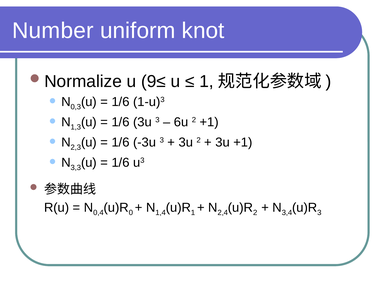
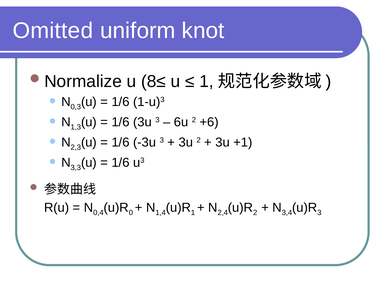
Number: Number -> Omitted
9≤: 9≤ -> 8≤
2 +1: +1 -> +6
